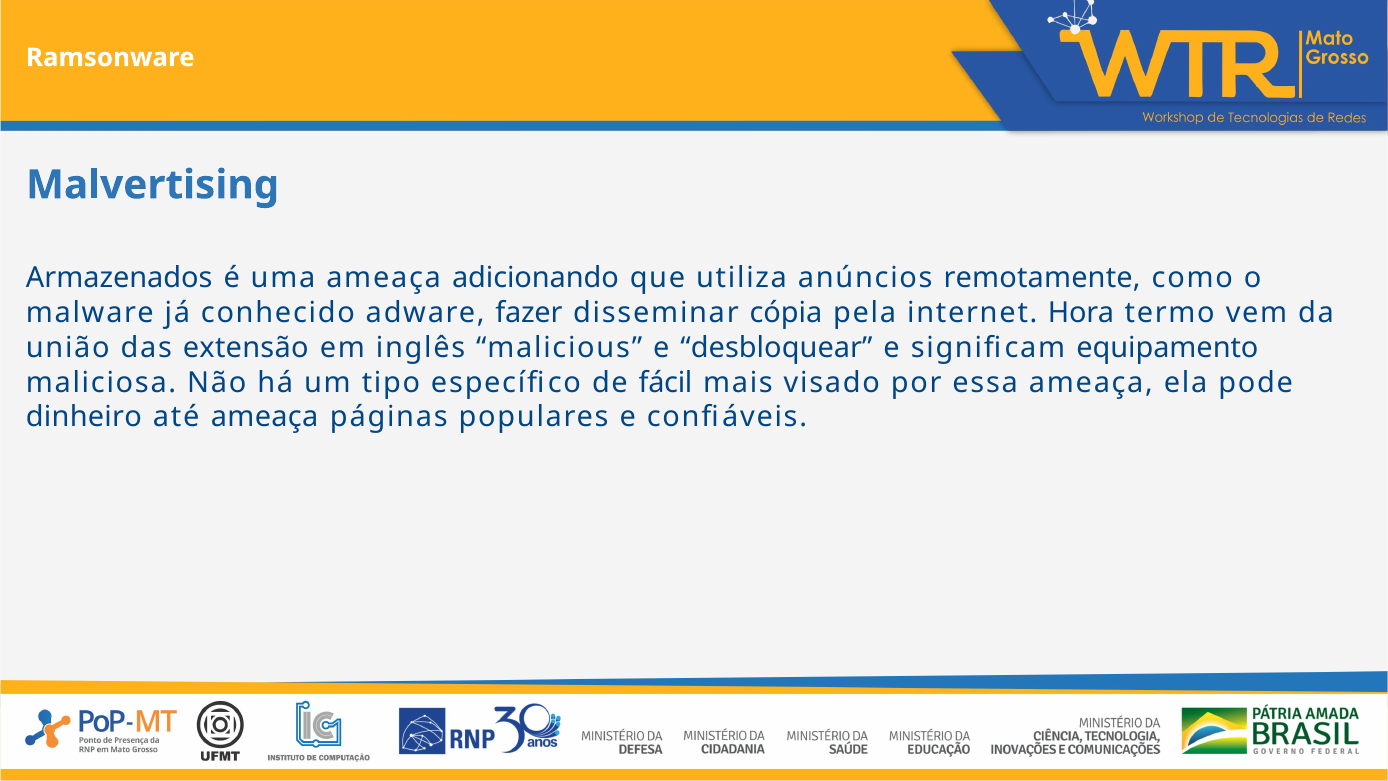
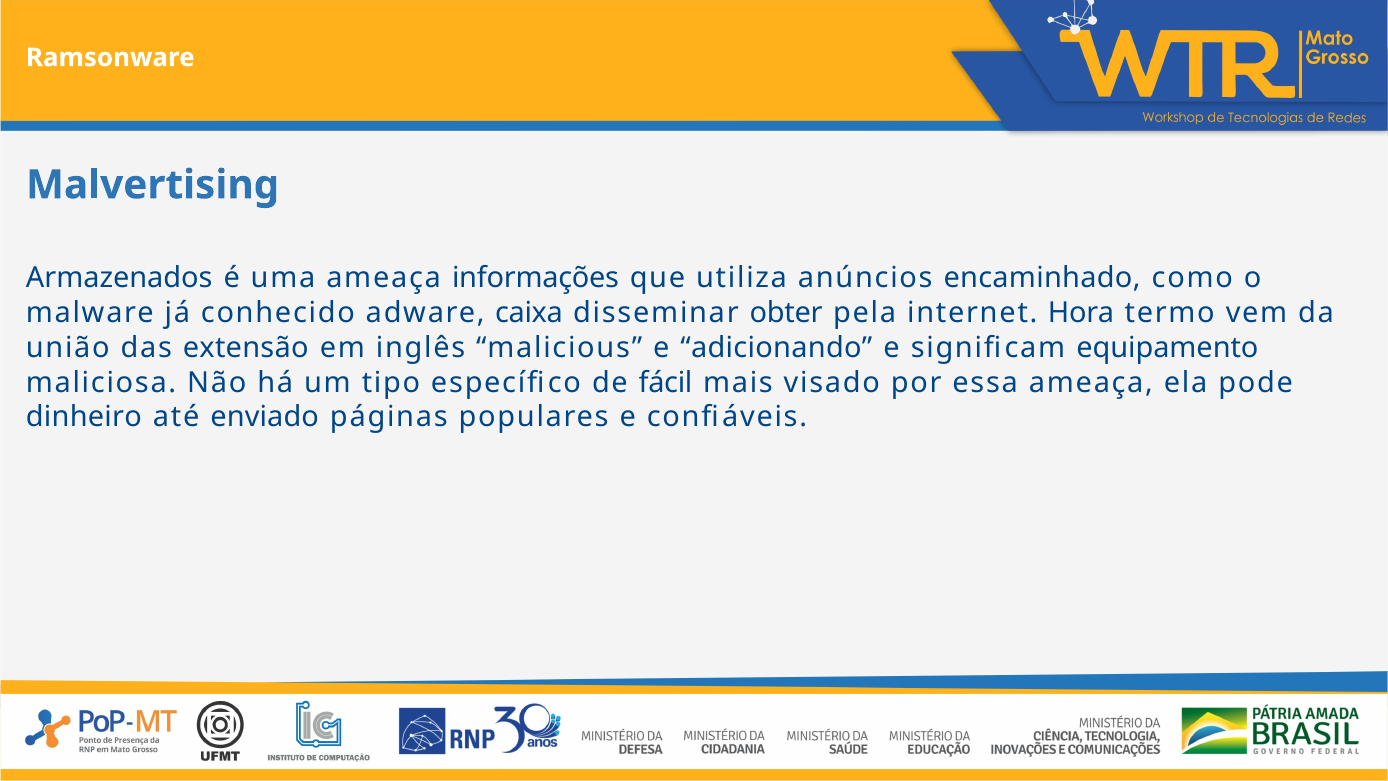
adicionando: adicionando -> informações
remotamente: remotamente -> encaminhado
fazer: fazer -> caixa
cópia: cópia -> obter
desbloquear: desbloquear -> adicionando
até ameaça: ameaça -> enviado
